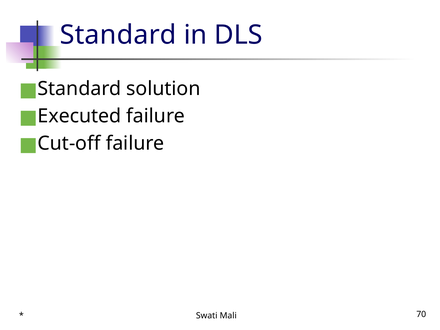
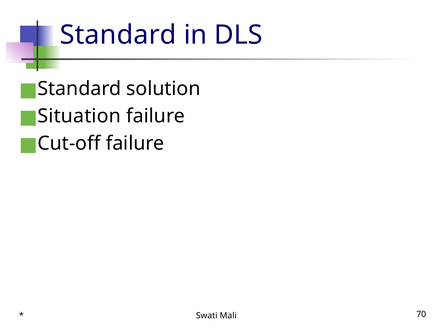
Executed: Executed -> Situation
